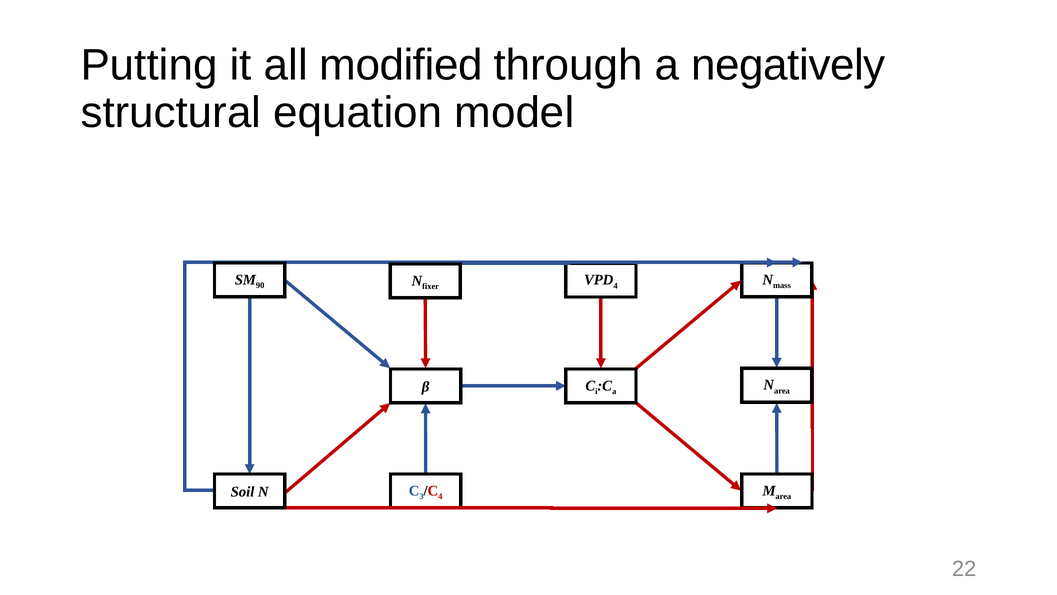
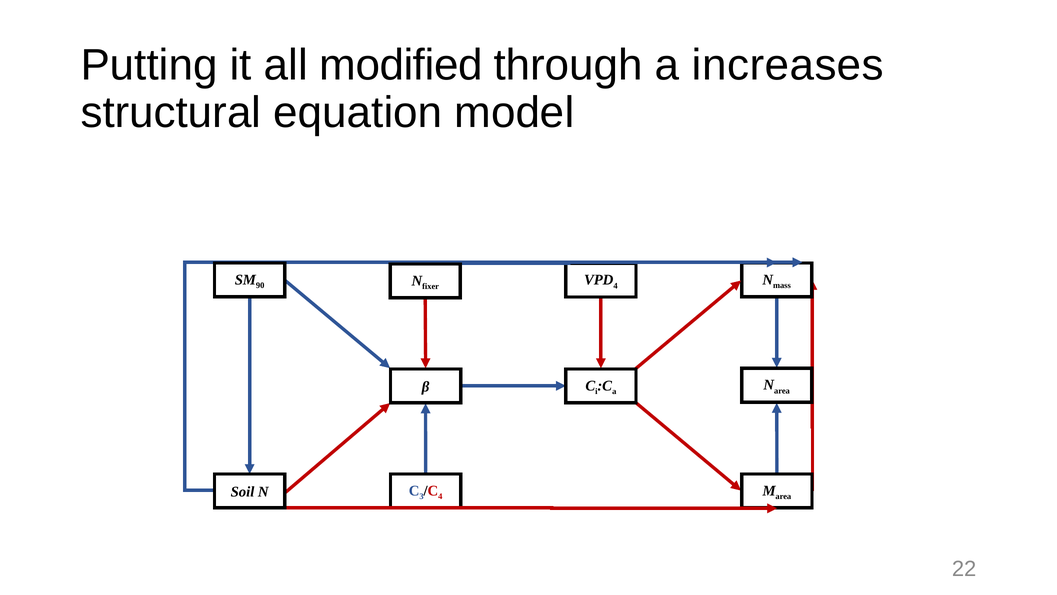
negatively: negatively -> increases
